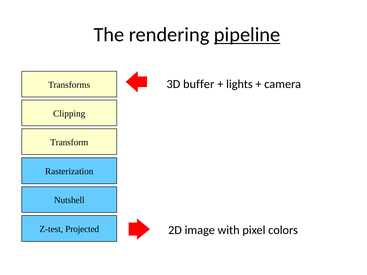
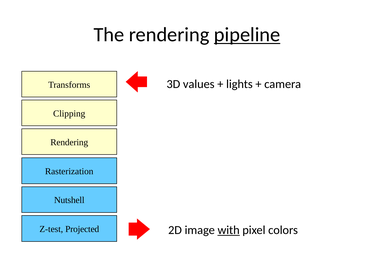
buffer: buffer -> values
Transform at (69, 142): Transform -> Rendering
with underline: none -> present
